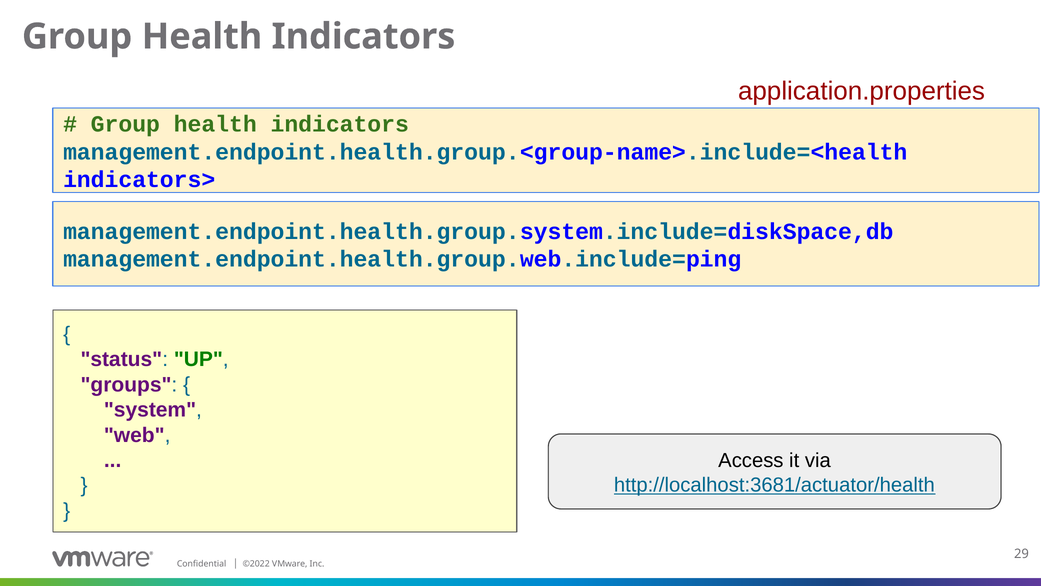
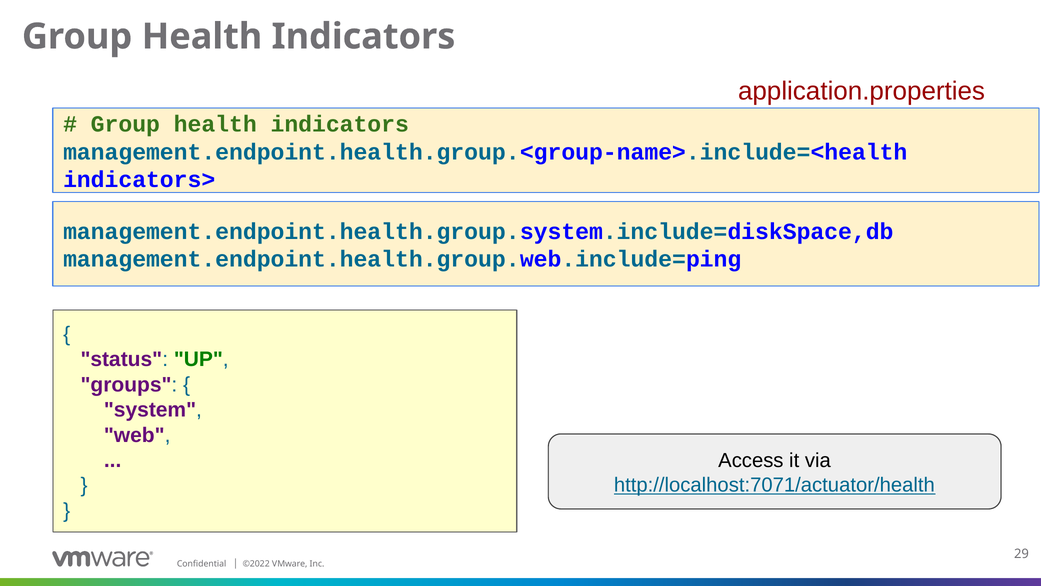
http://localhost:3681/actuator/health: http://localhost:3681/actuator/health -> http://localhost:7071/actuator/health
